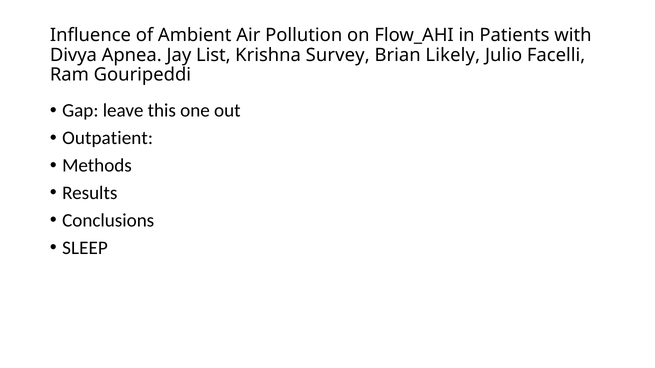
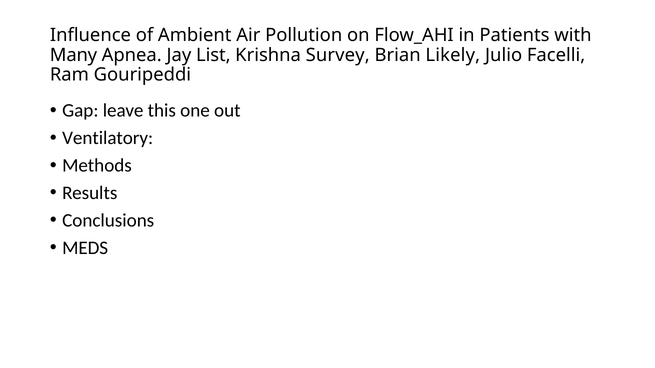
Divya: Divya -> Many
Outpatient: Outpatient -> Ventilatory
SLEEP: SLEEP -> MEDS
